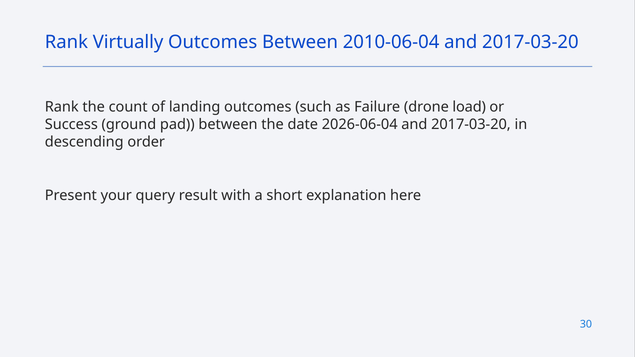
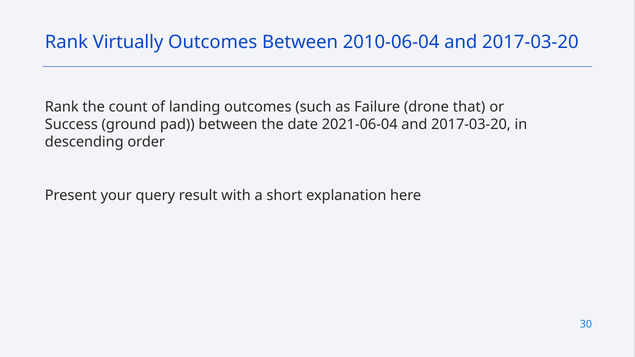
load: load -> that
2026-06-04: 2026-06-04 -> 2021-06-04
